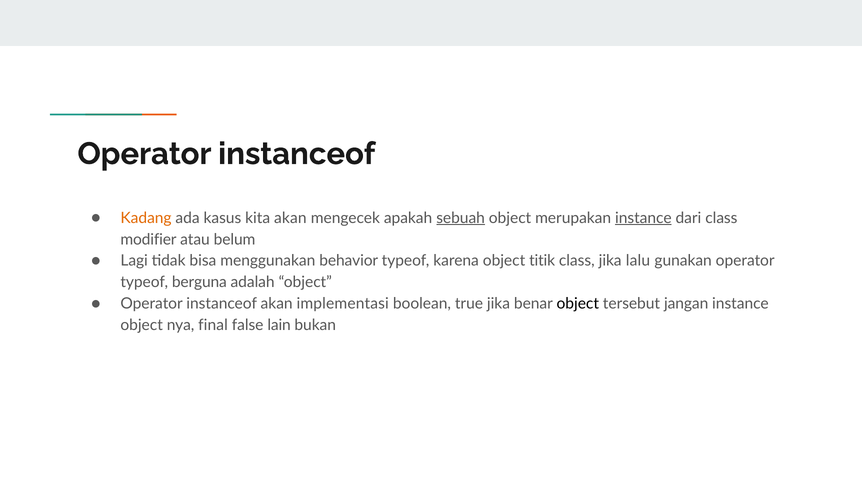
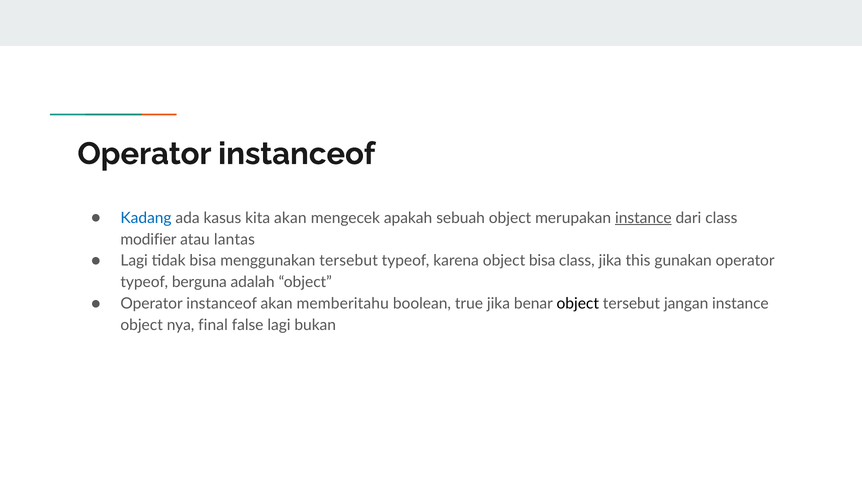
Kadang colour: orange -> blue
sebuah underline: present -> none
belum: belum -> lantas
menggunakan behavior: behavior -> tersebut
object titik: titik -> bisa
lalu: lalu -> this
implementasi: implementasi -> memberitahu
false lain: lain -> lagi
